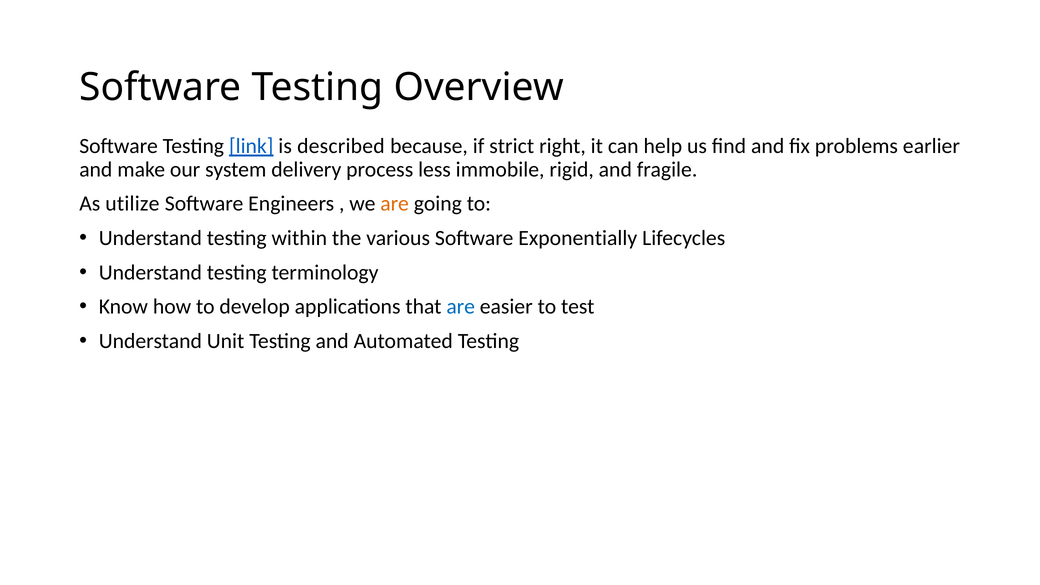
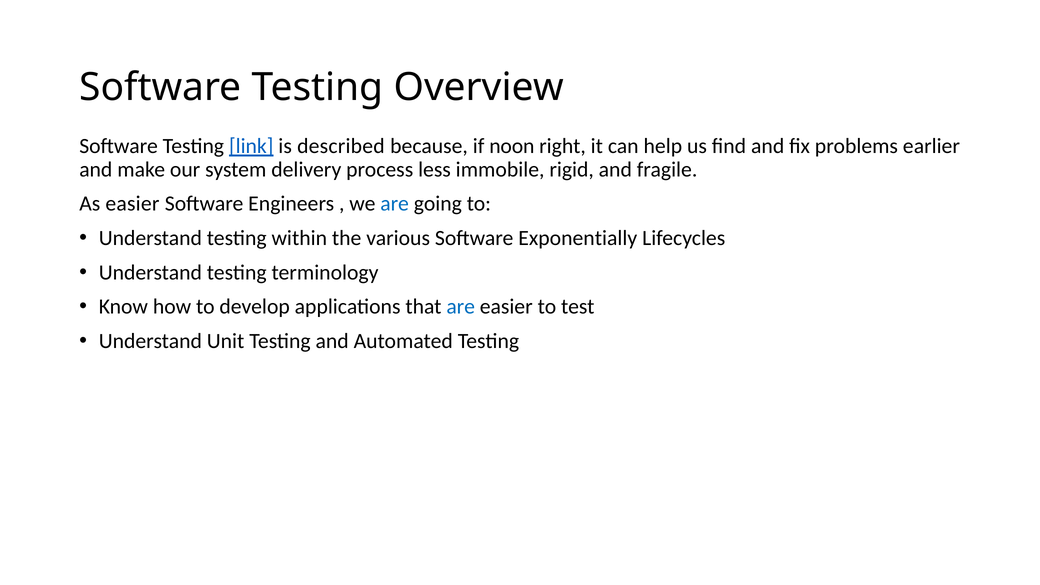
strict: strict -> noon
As utilize: utilize -> easier
are at (395, 204) colour: orange -> blue
